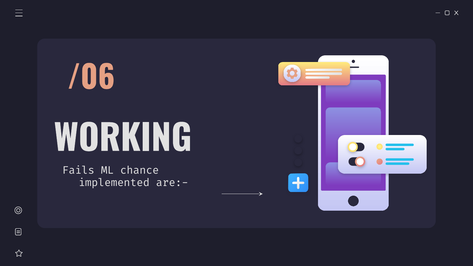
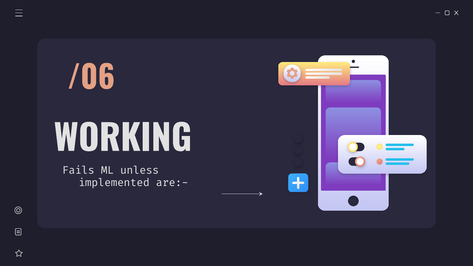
chance: chance -> unless
